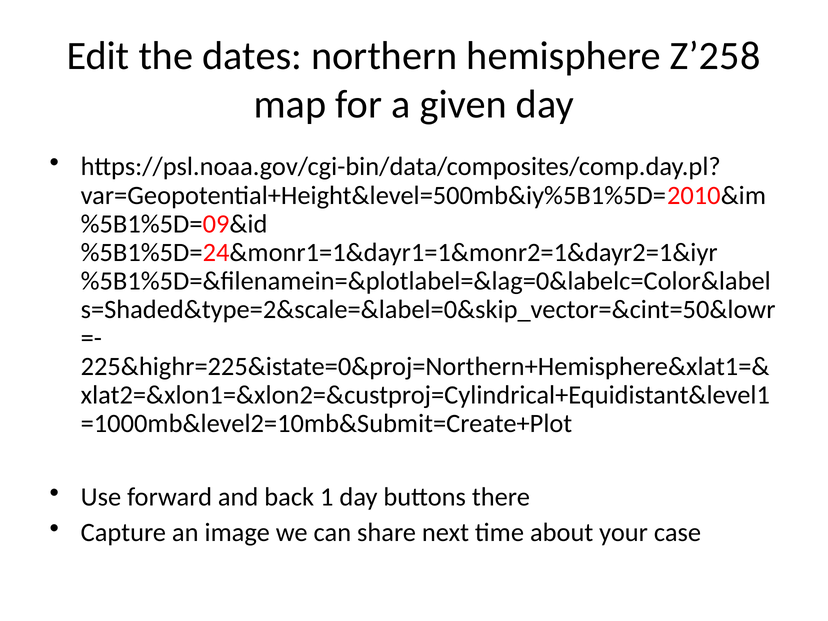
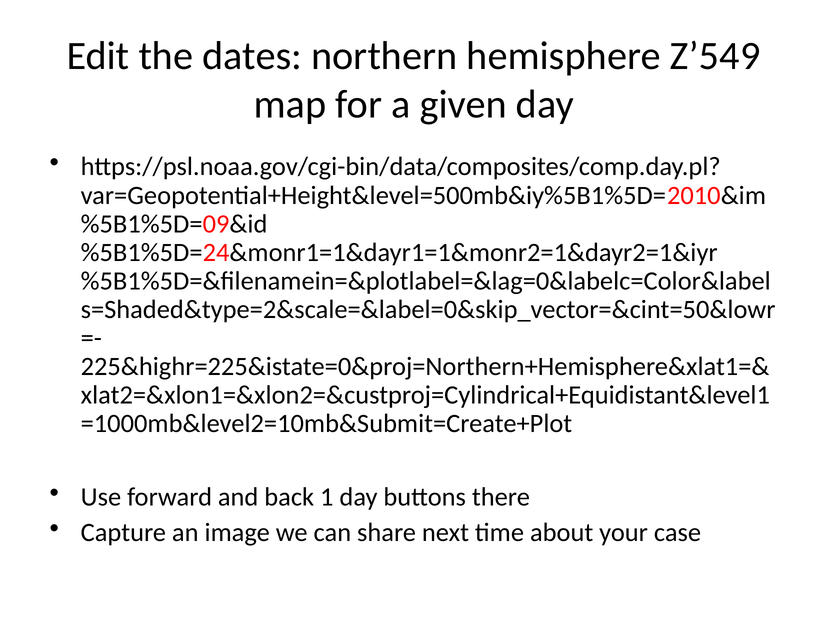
Z’258: Z’258 -> Z’549
